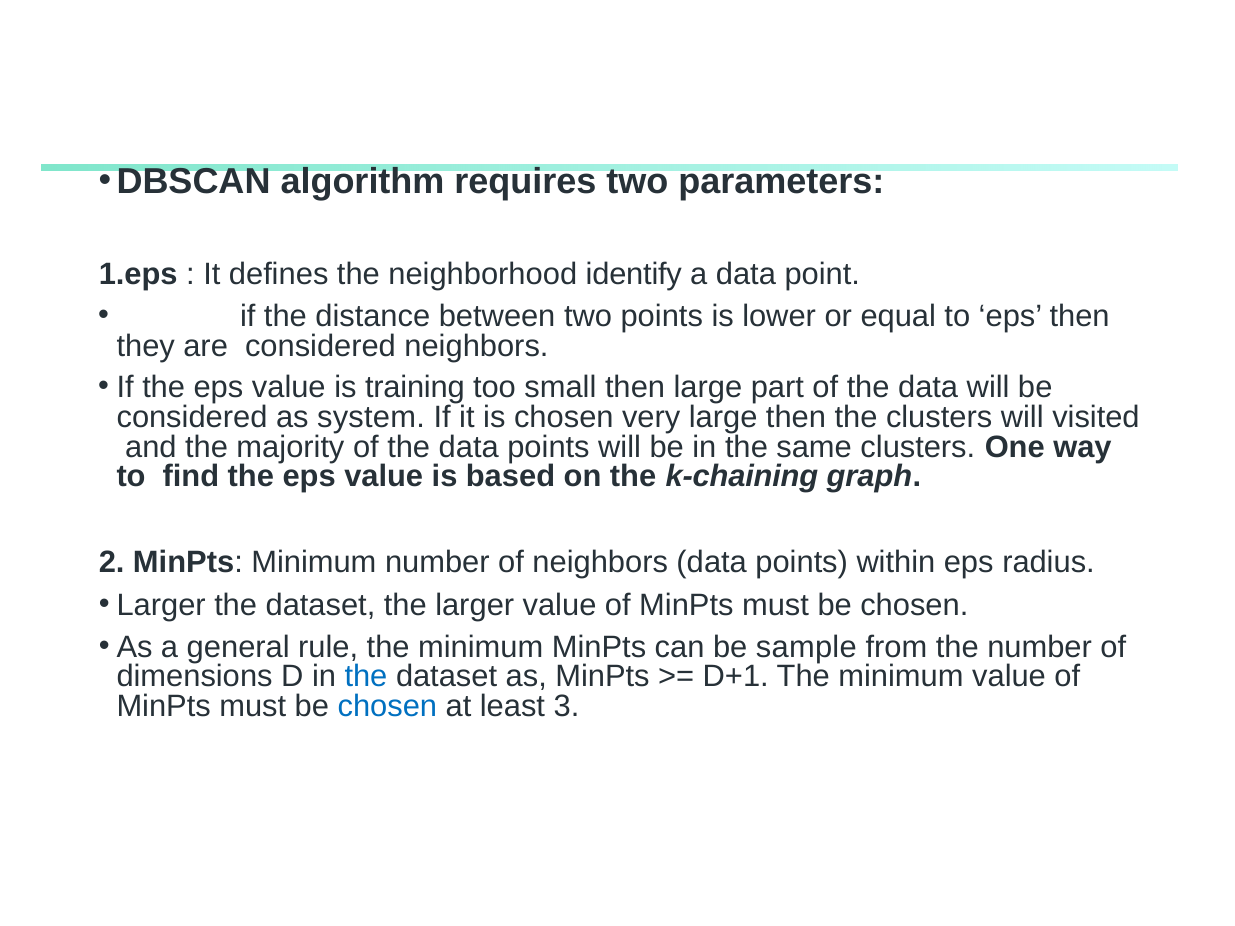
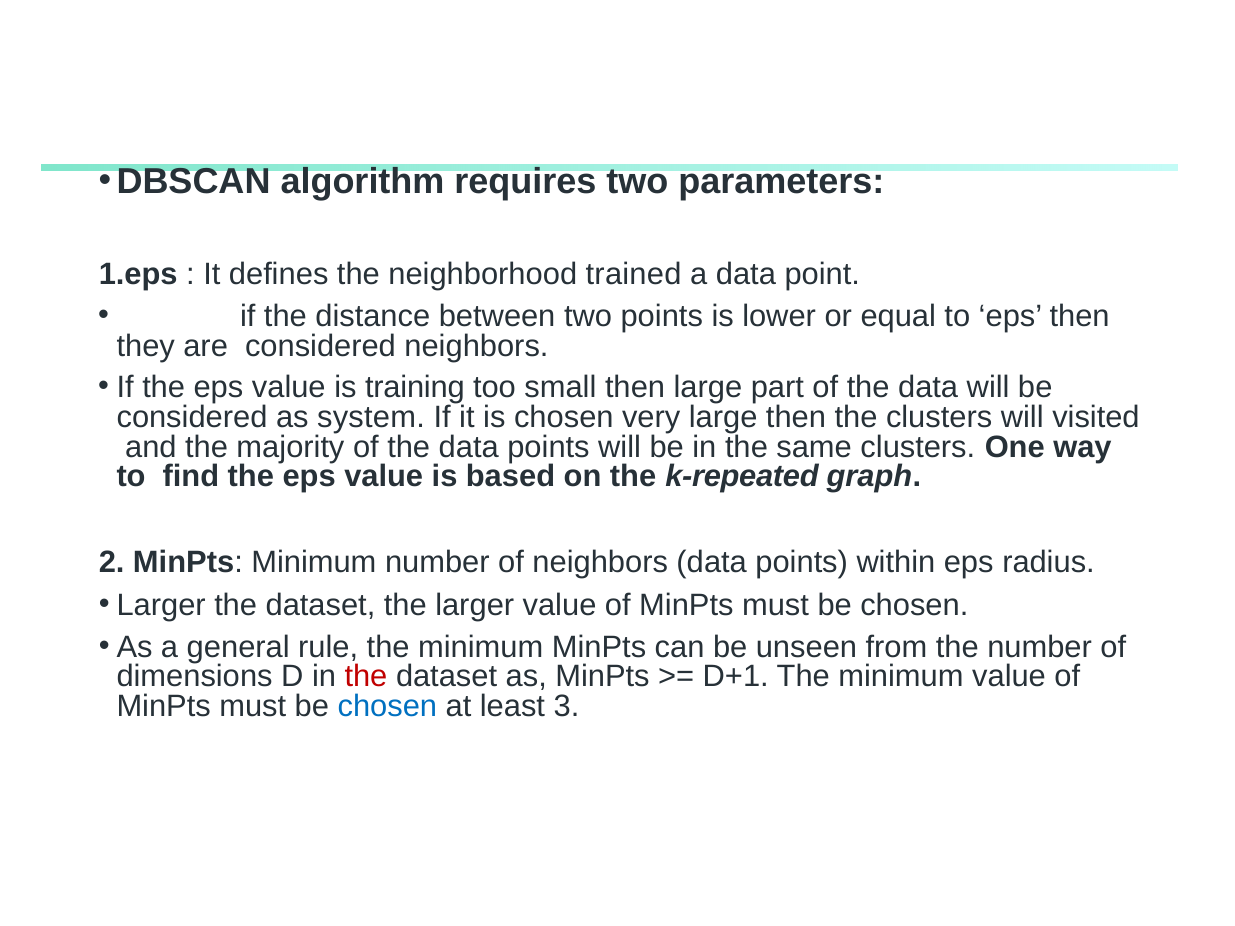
identify: identify -> trained
k-chaining: k-chaining -> k-repeated
sample: sample -> unseen
the at (366, 677) colour: blue -> red
